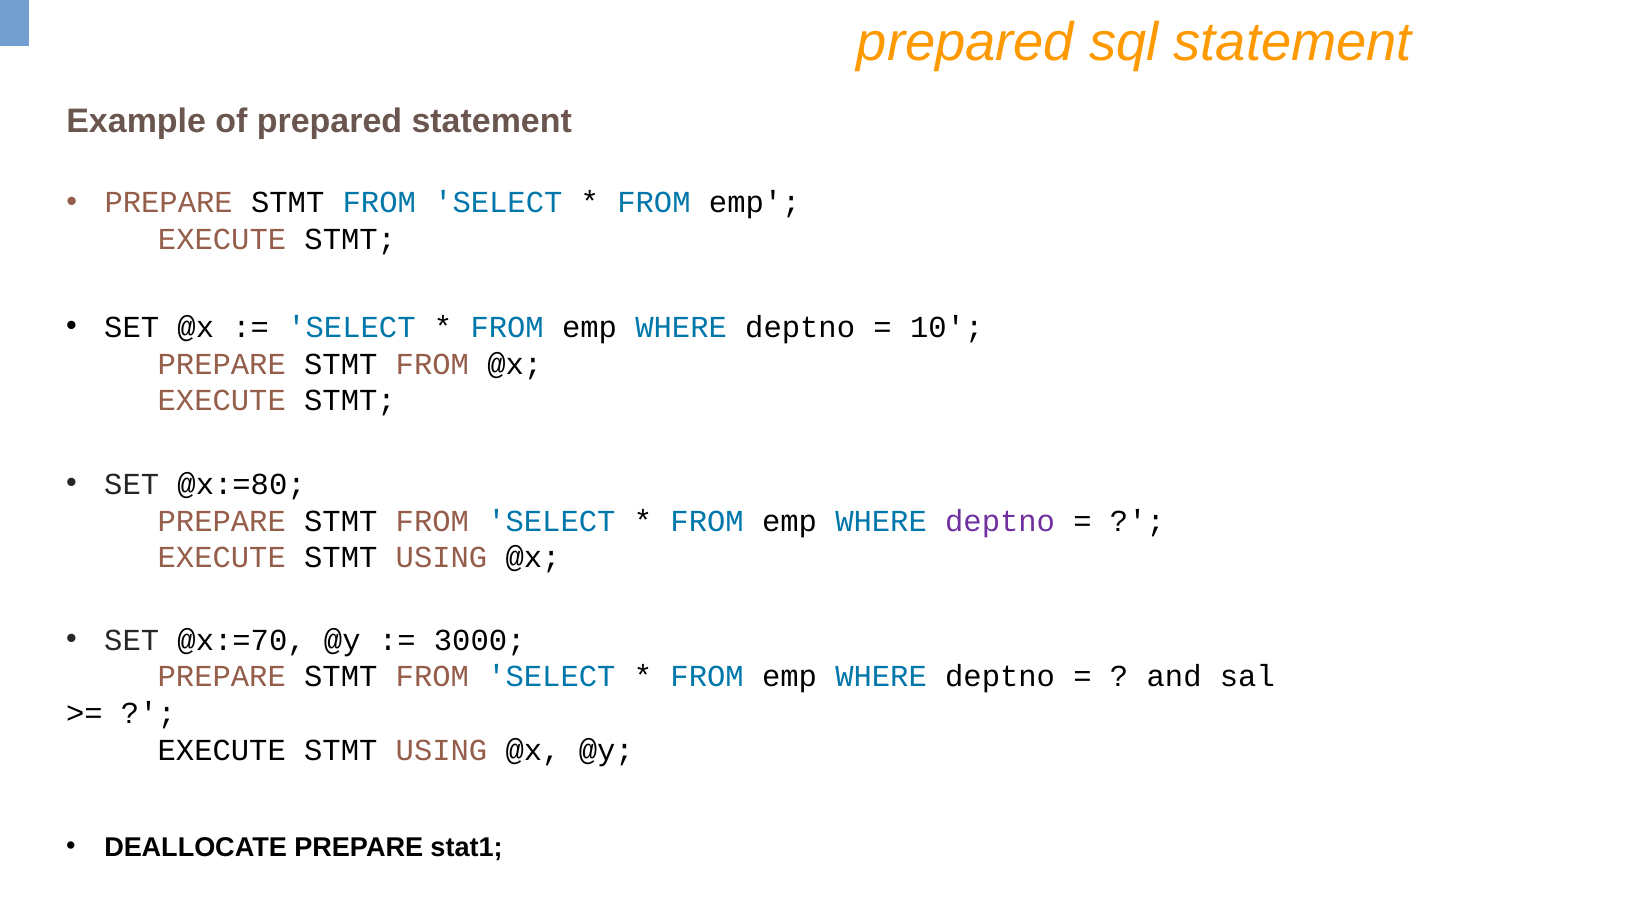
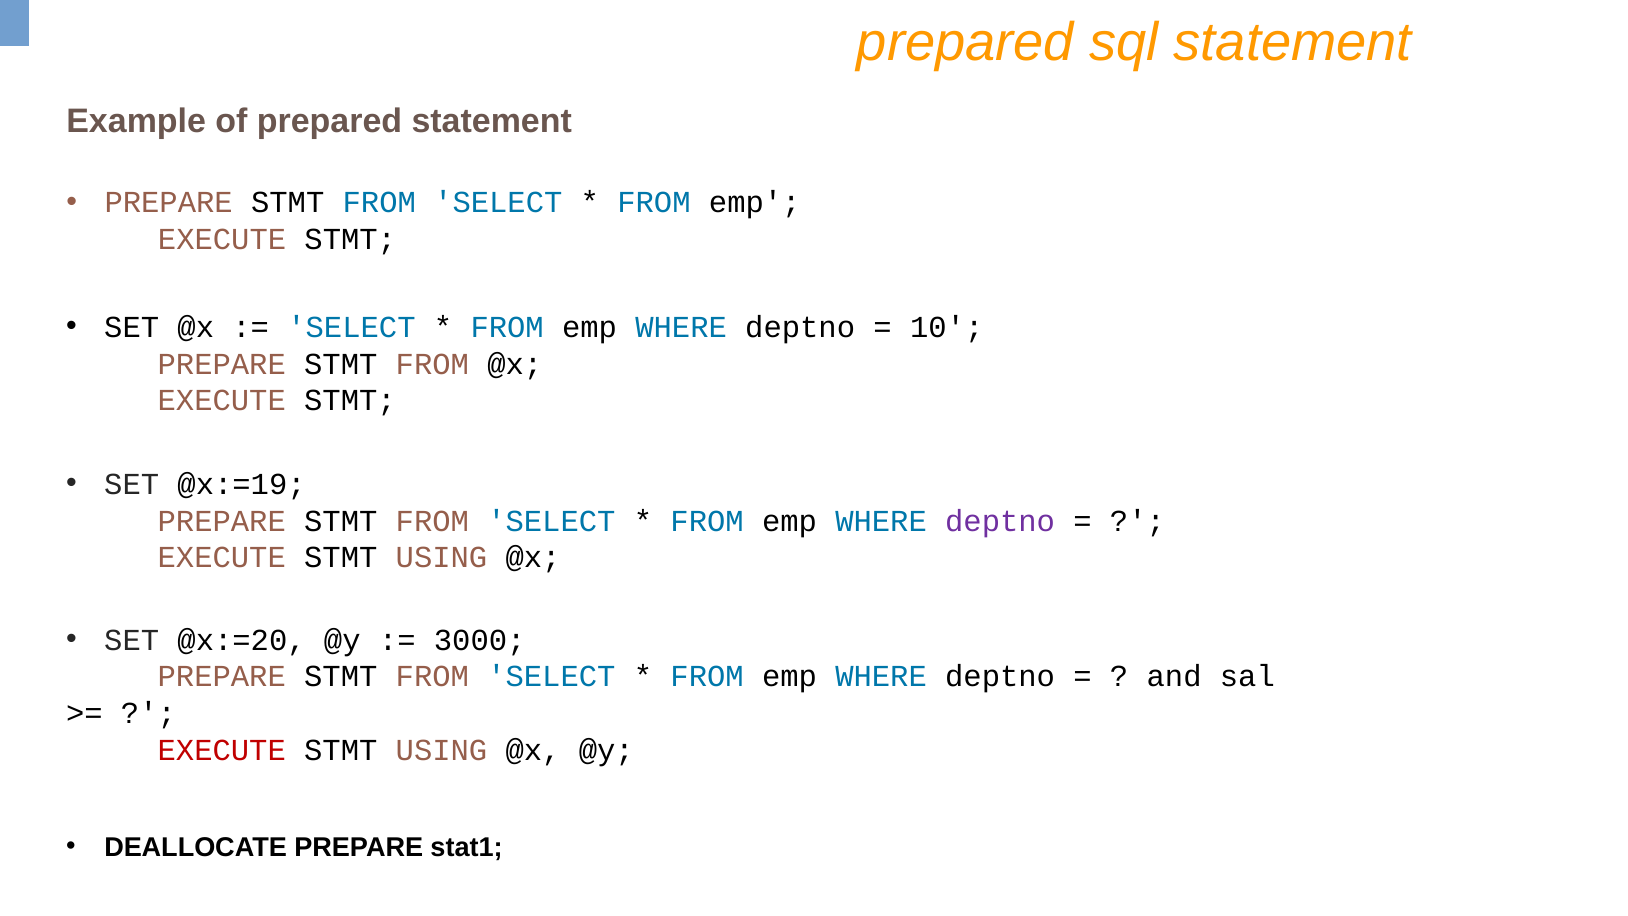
@x:=80: @x:=80 -> @x:=19
@x:=70: @x:=70 -> @x:=20
EXECUTE at (222, 750) colour: black -> red
